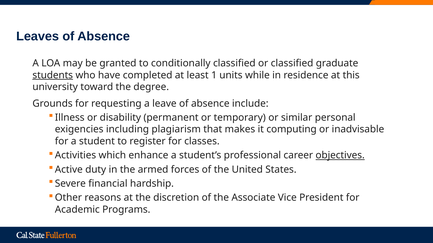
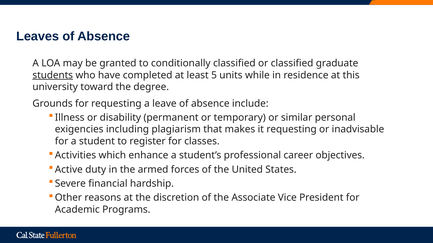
1: 1 -> 5
it computing: computing -> requesting
objectives underline: present -> none
